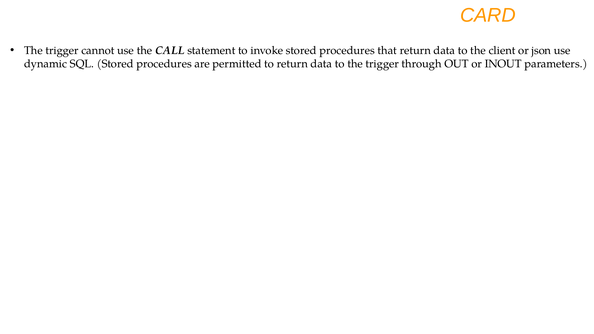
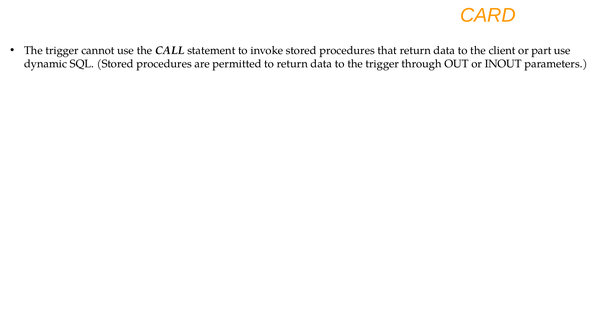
json: json -> part
